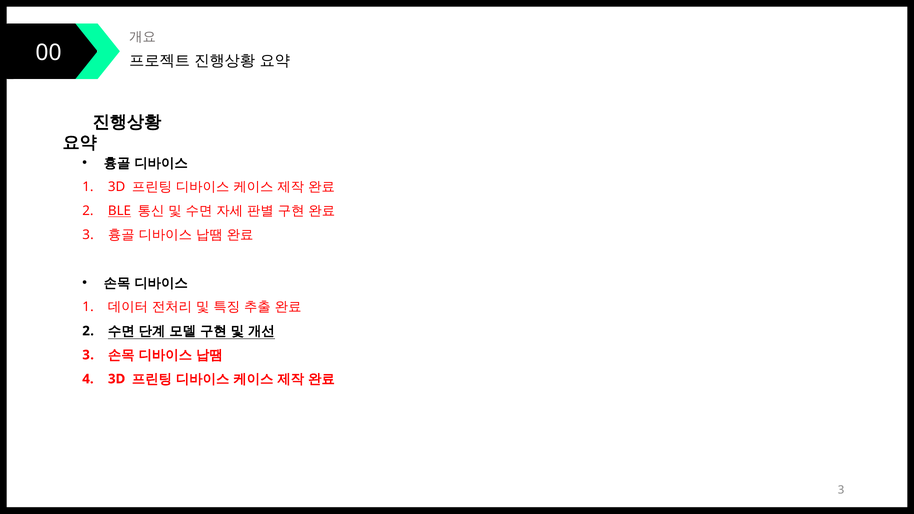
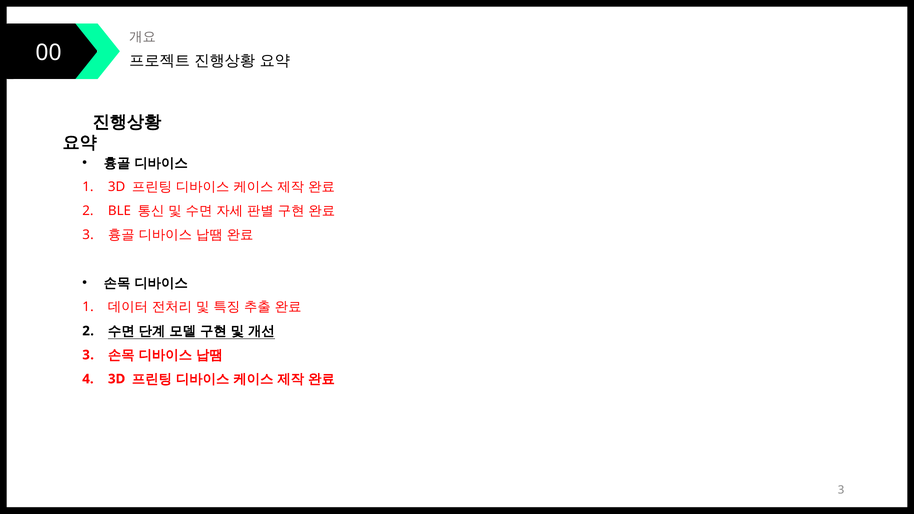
BLE underline: present -> none
